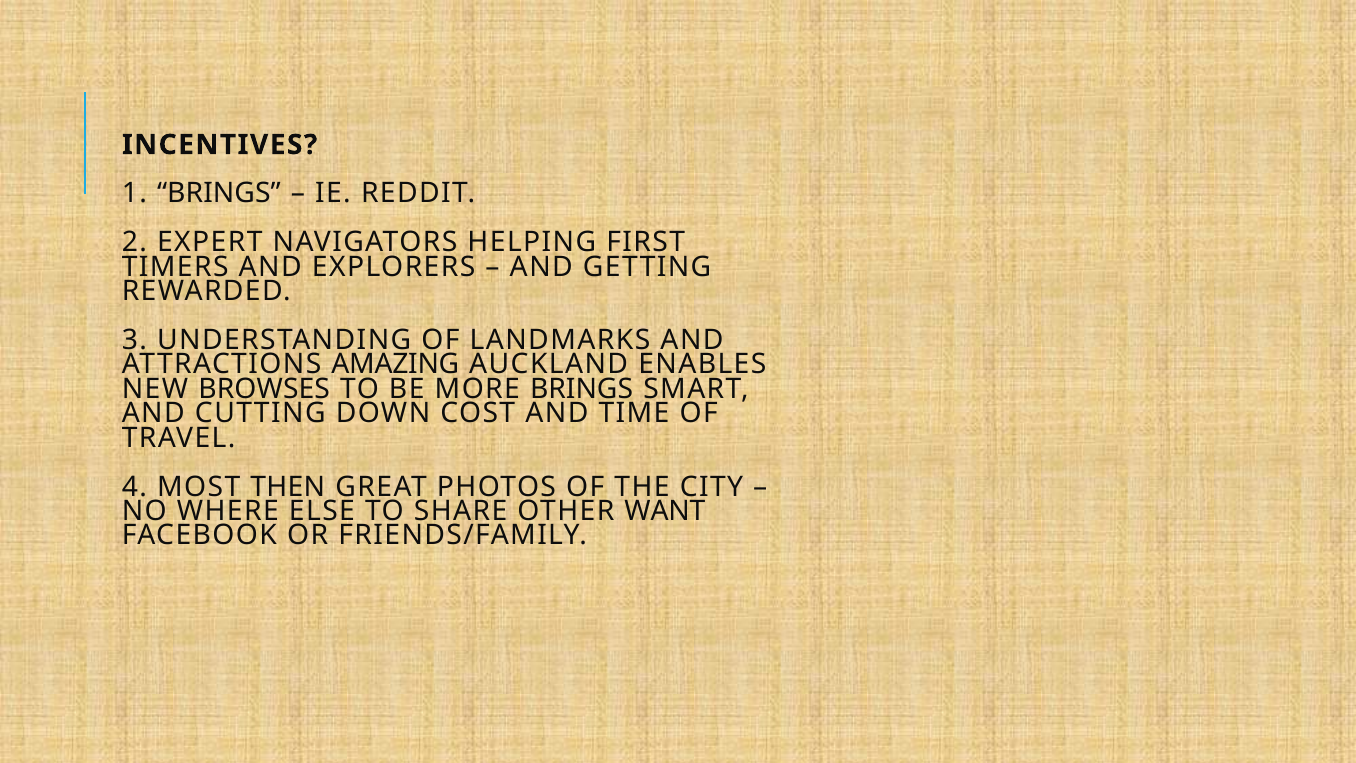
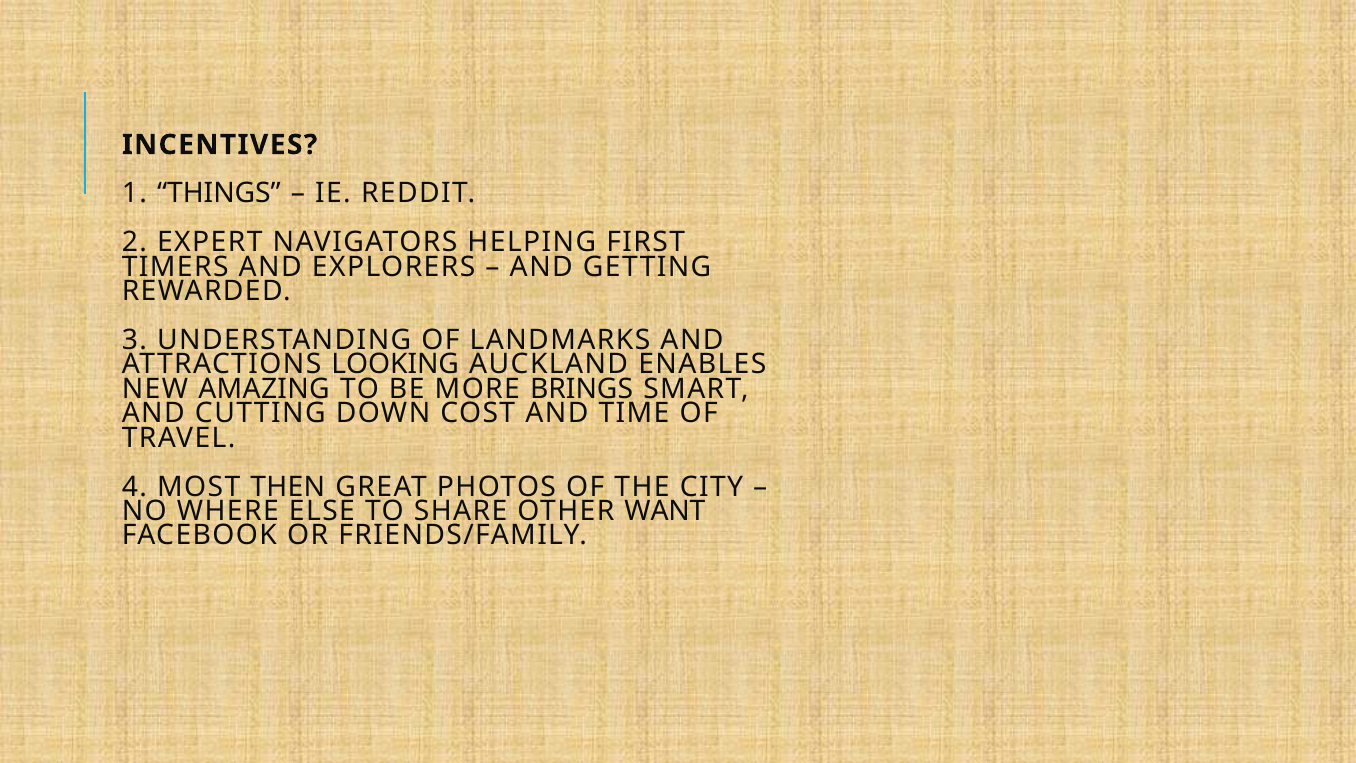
1 BRINGS: BRINGS -> THINGS
AMAZING: AMAZING -> LOOKING
BROWSES: BROWSES -> AMAZING
